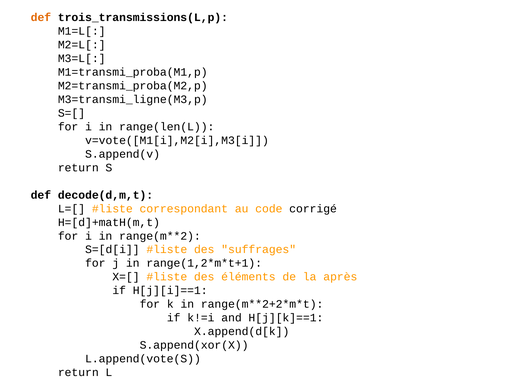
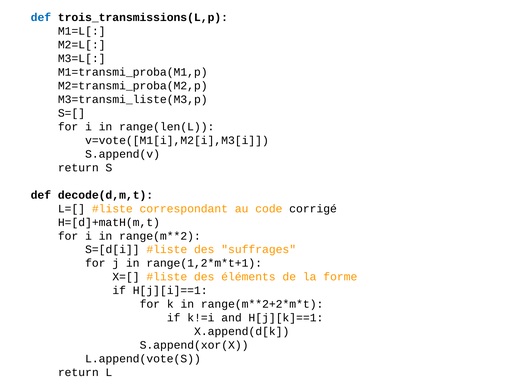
def at (41, 18) colour: orange -> blue
M3=transmi_ligne(M3,p: M3=transmi_ligne(M3,p -> M3=transmi_liste(M3,p
après: après -> forme
